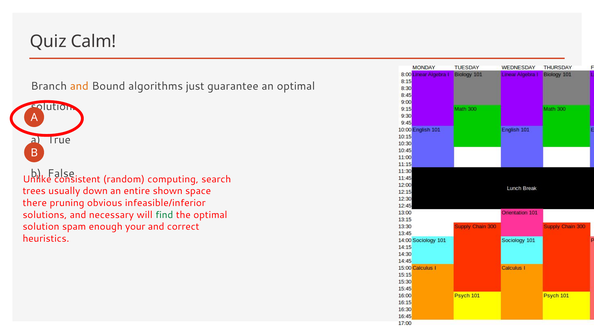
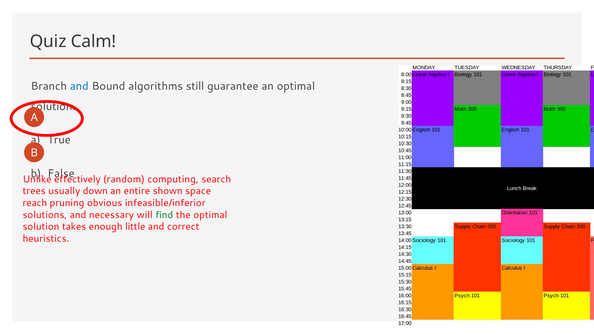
and at (79, 86) colour: orange -> blue
just: just -> still
consistent: consistent -> effectively
there: there -> reach
spam: spam -> takes
your: your -> little
